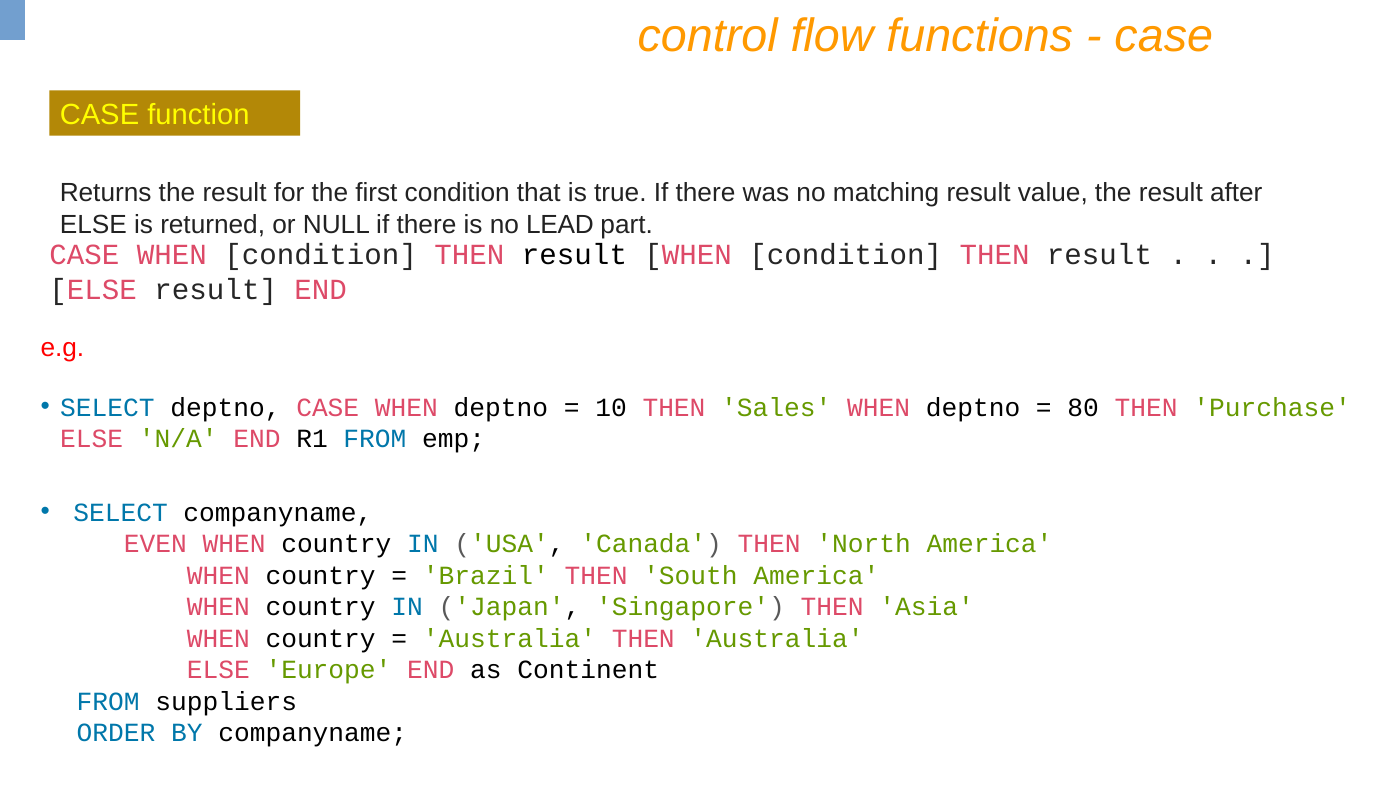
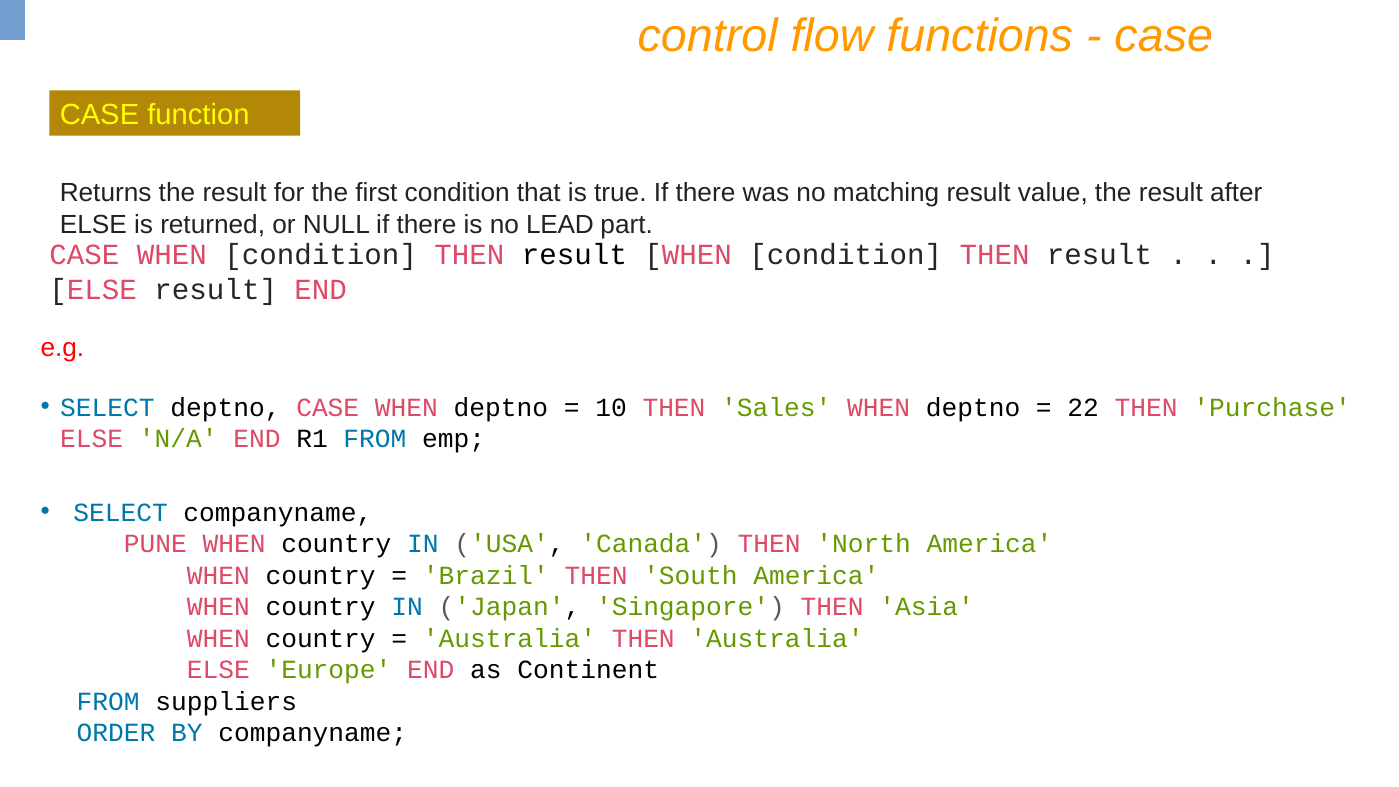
80: 80 -> 22
EVEN: EVEN -> PUNE
